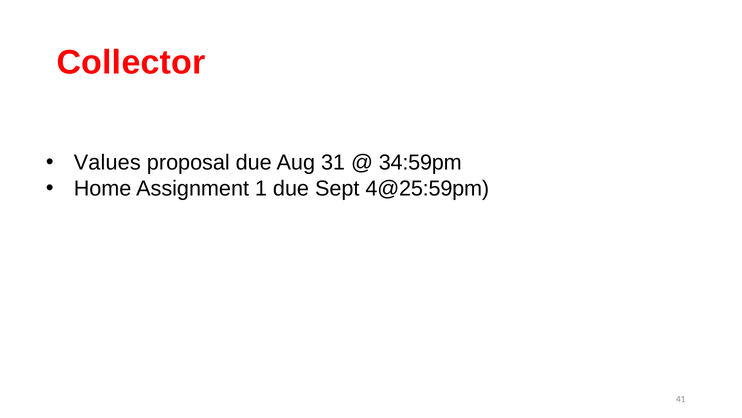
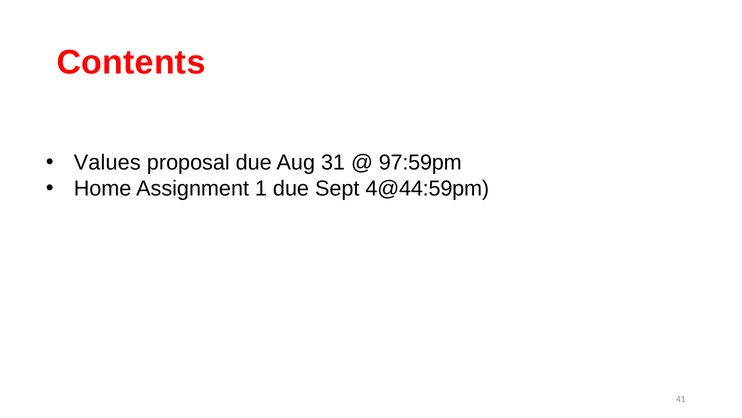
Collector: Collector -> Contents
34:59pm: 34:59pm -> 97:59pm
4@25:59pm: 4@25:59pm -> 4@44:59pm
